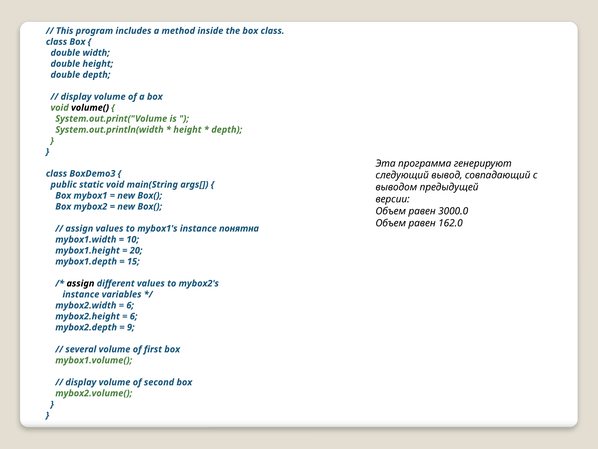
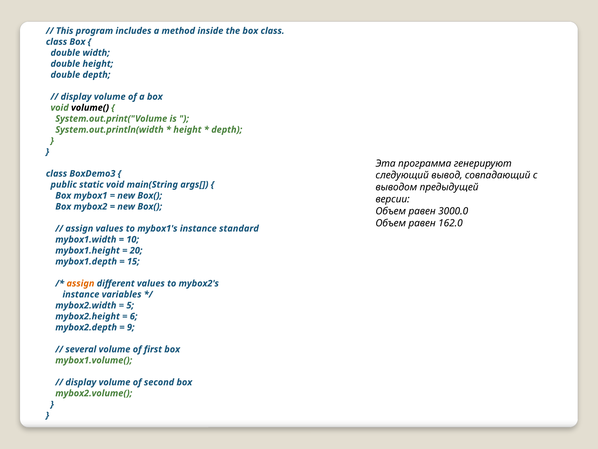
понятна: понятна -> standard
assign at (80, 283) colour: black -> orange
6 at (130, 305): 6 -> 5
